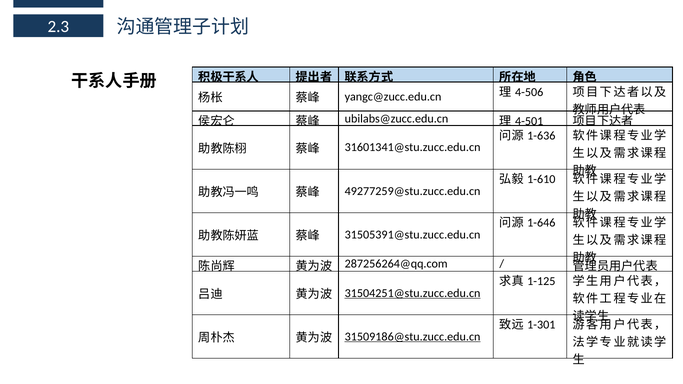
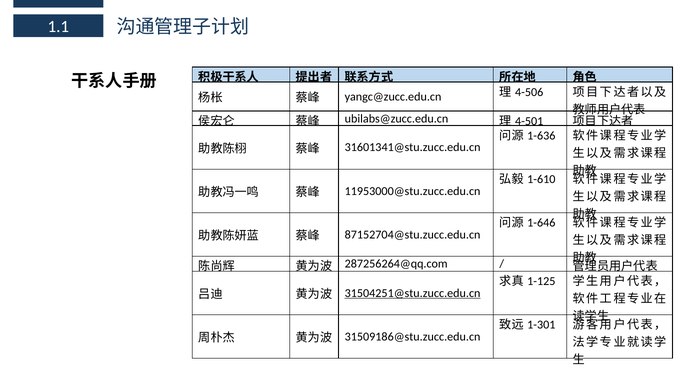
2.3: 2.3 -> 1.1
49277259@stu.zucc.edu.cn: 49277259@stu.zucc.edu.cn -> 11953000@stu.zucc.edu.cn
31505391@stu.zucc.edu.cn: 31505391@stu.zucc.edu.cn -> 87152704@stu.zucc.edu.cn
31509186@stu.zucc.edu.cn underline: present -> none
